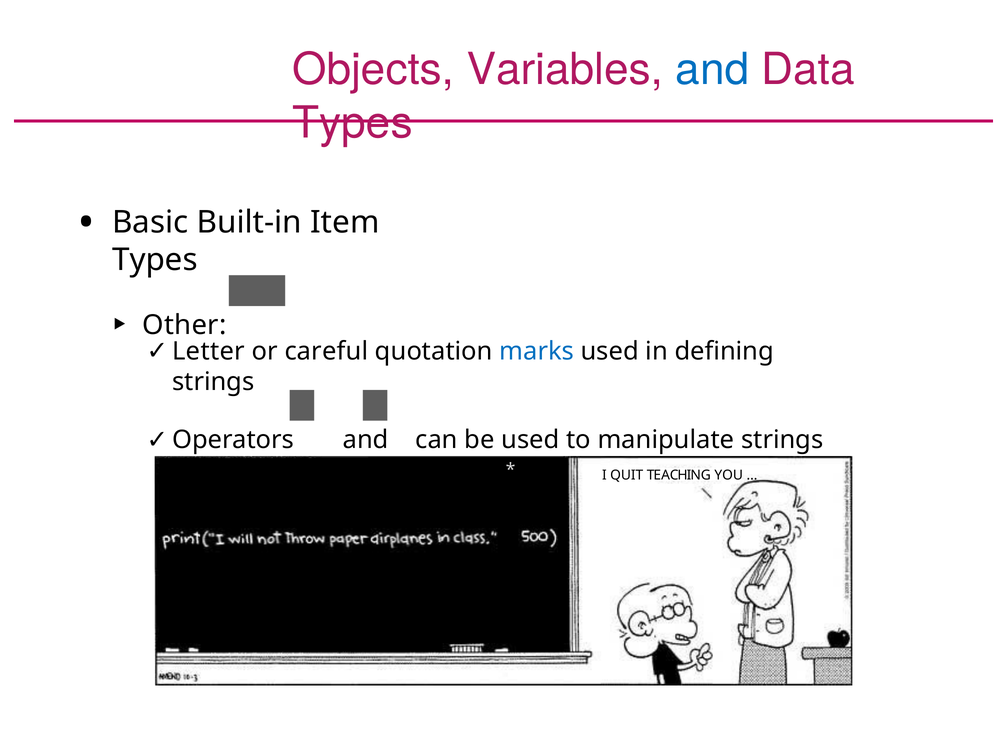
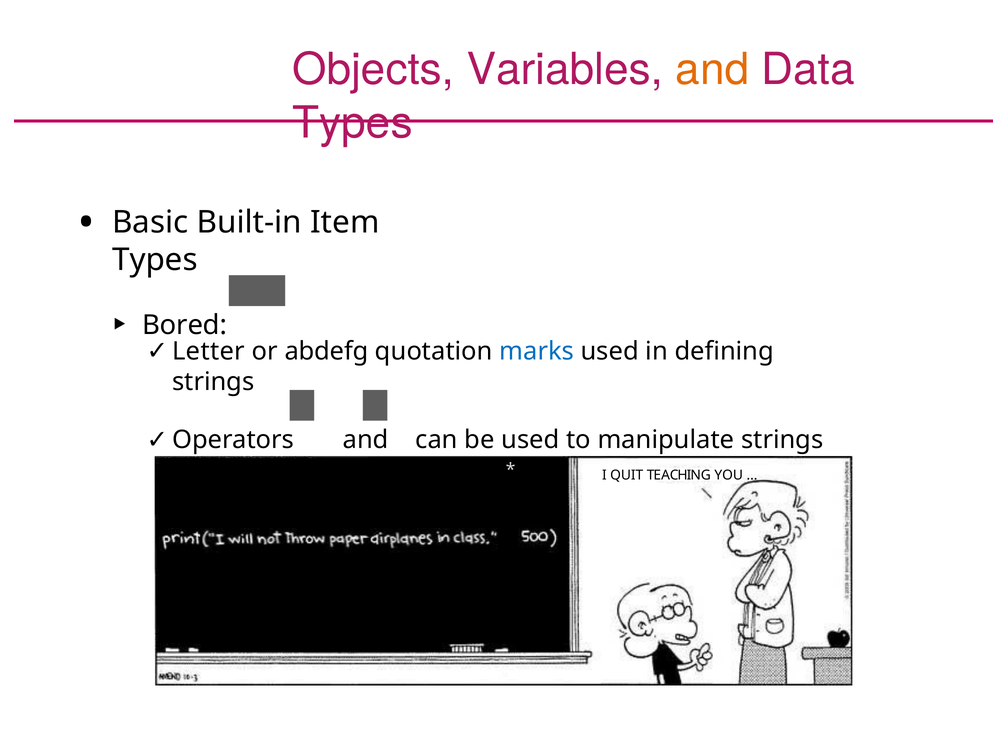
and at (712, 70) colour: blue -> orange
Other: Other -> Bored
careful: careful -> abdefg
